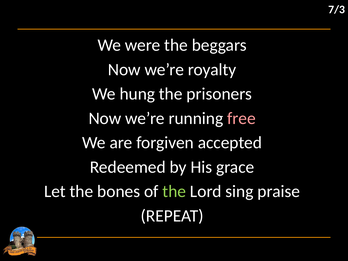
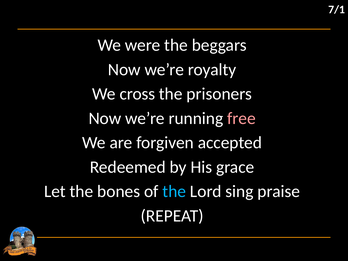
7/3: 7/3 -> 7/1
hung: hung -> cross
the at (174, 191) colour: light green -> light blue
